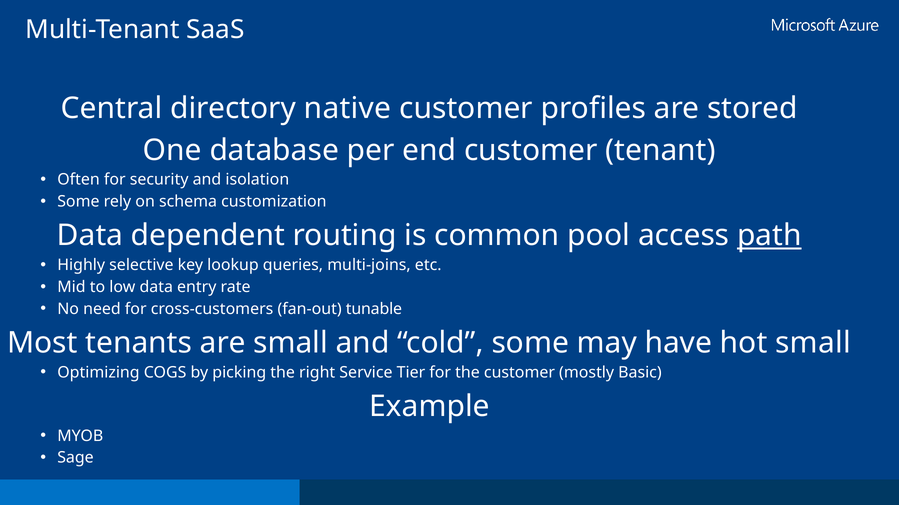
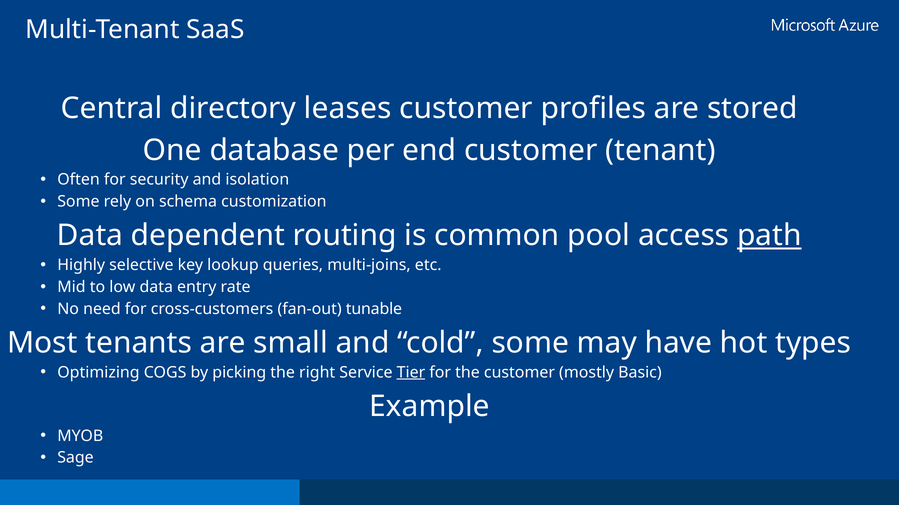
native: native -> leases
hot small: small -> types
Tier underline: none -> present
